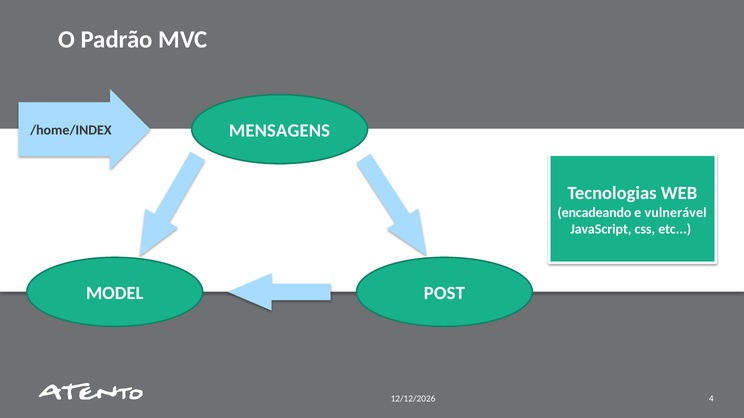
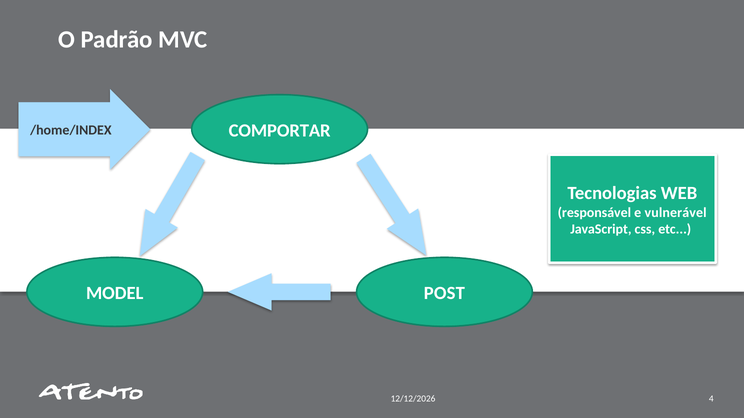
MENSAGENS: MENSAGENS -> COMPORTAR
encadeando: encadeando -> responsável
